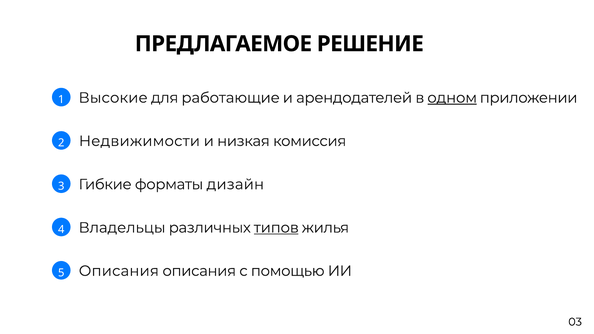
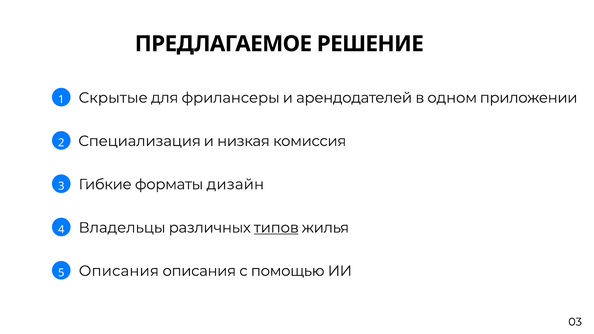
Высокие: Высокие -> Скрытые
работающие: работающие -> фрилансеры
одном underline: present -> none
Недвижимости: Недвижимости -> Специализация
